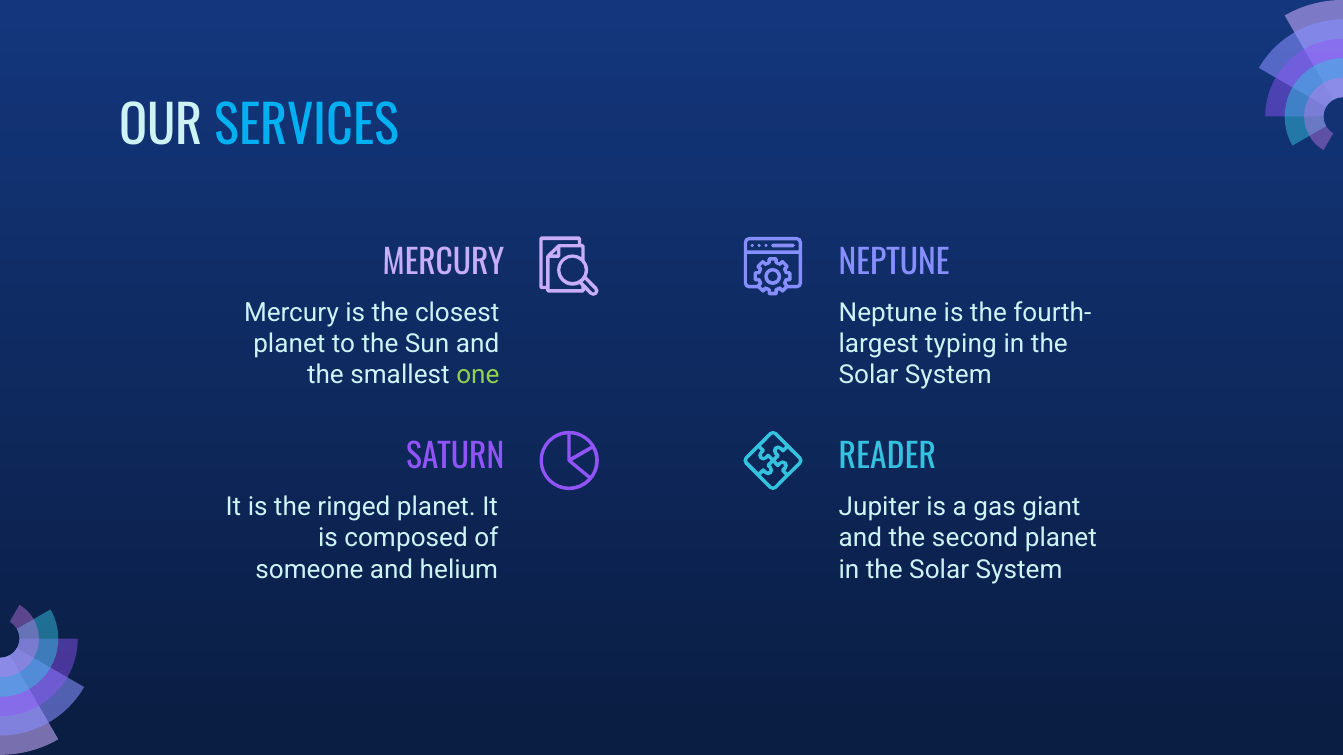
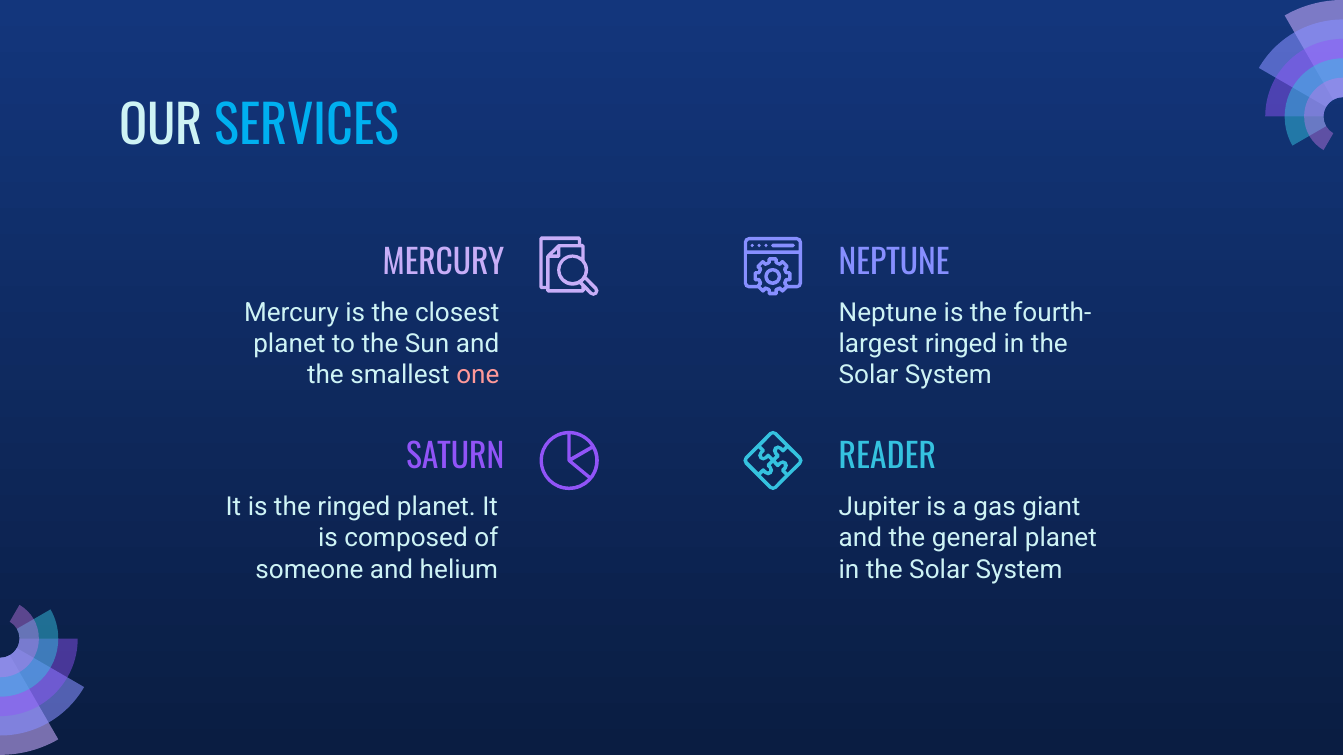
typing at (961, 344): typing -> ringed
one colour: light green -> pink
second: second -> general
